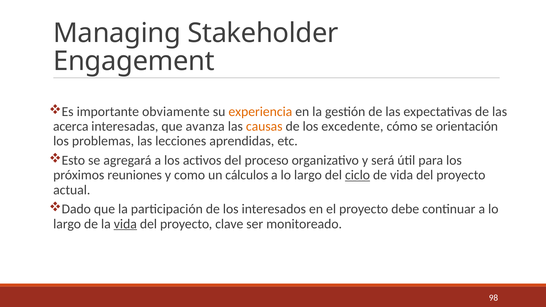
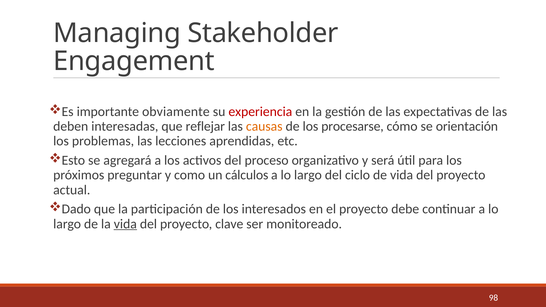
experiencia colour: orange -> red
acerca: acerca -> deben
avanza: avanza -> reflejar
excedente: excedente -> procesarse
reuniones: reuniones -> preguntar
ciclo underline: present -> none
